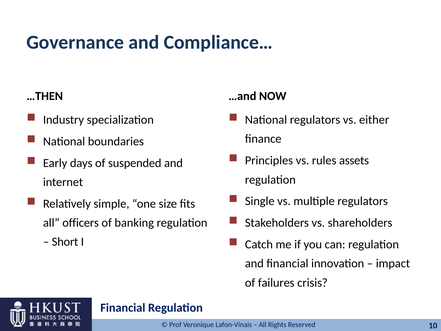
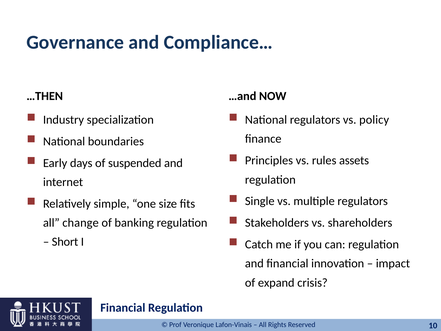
either: either -> policy
officers: officers -> change
failures: failures -> expand
